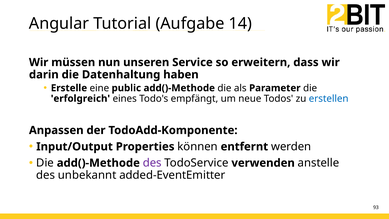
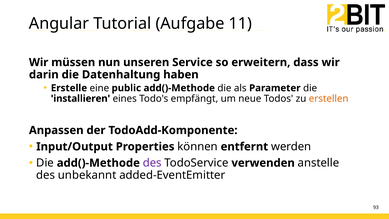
14: 14 -> 11
erfolgreich: erfolgreich -> installieren
erstellen colour: blue -> orange
